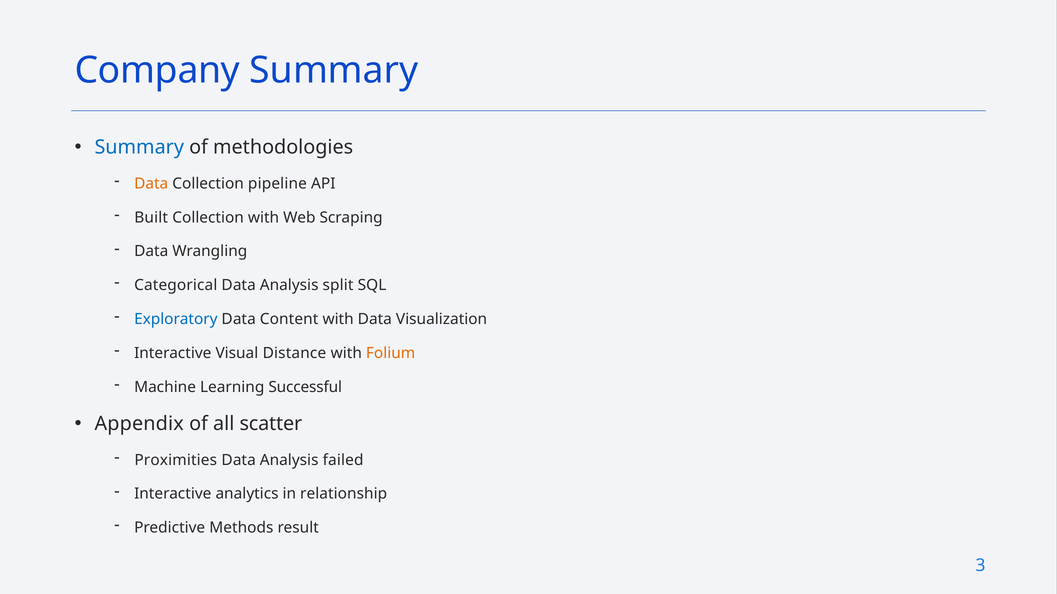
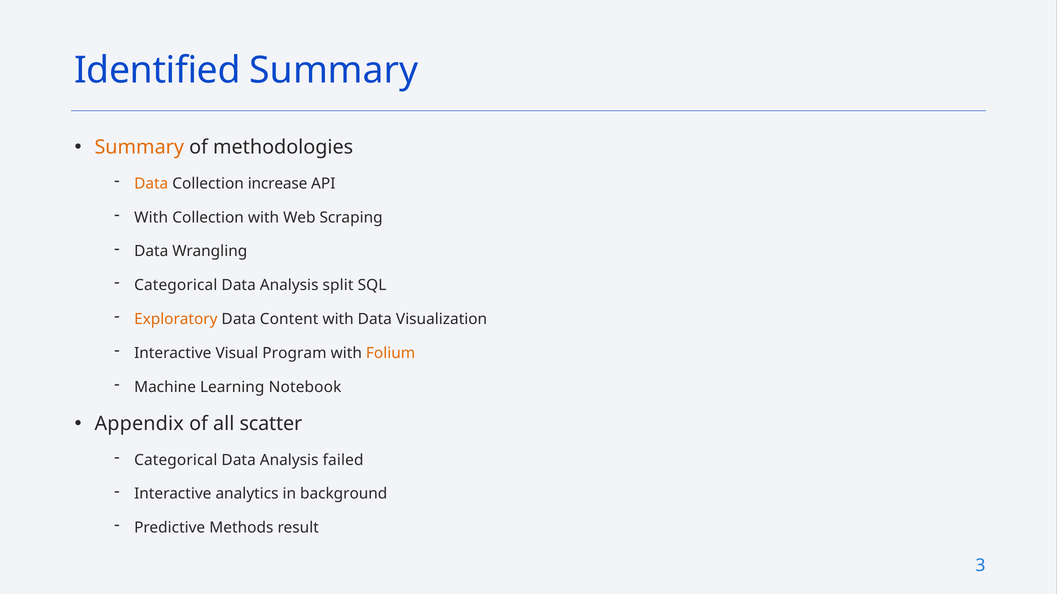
Company: Company -> Identified
Summary at (139, 147) colour: blue -> orange
pipeline: pipeline -> increase
Built at (151, 218): Built -> With
Exploratory colour: blue -> orange
Distance: Distance -> Program
Successful: Successful -> Notebook
Proximities at (176, 460): Proximities -> Categorical
relationship: relationship -> background
